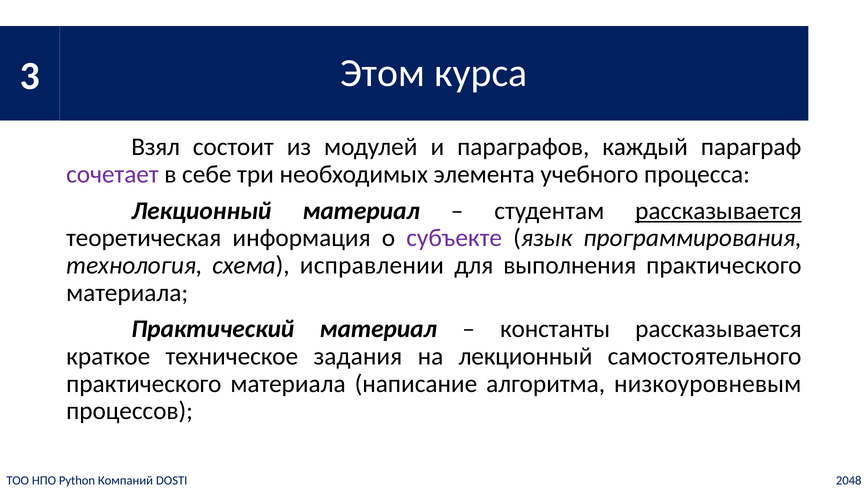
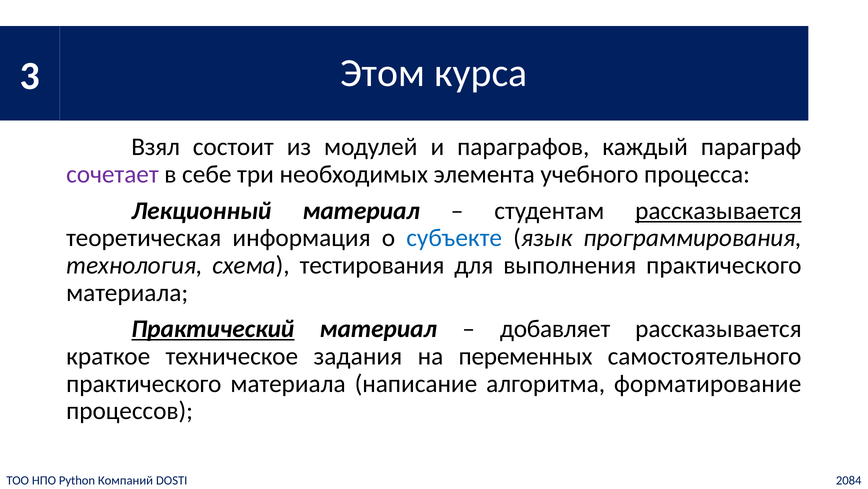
субъекте colour: purple -> blue
исправлении: исправлении -> тестирования
Практический underline: none -> present
константы: константы -> добавляет
на лекционный: лекционный -> переменных
низкоуровневым: низкоуровневым -> форматирование
2048: 2048 -> 2084
